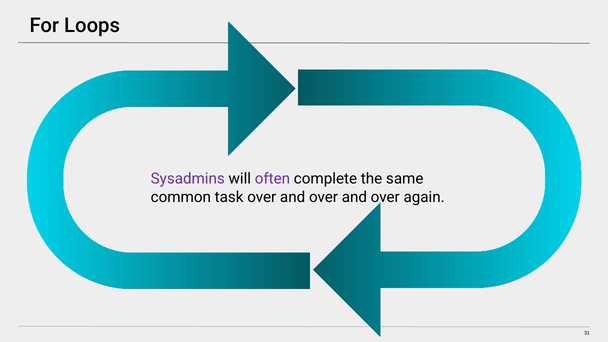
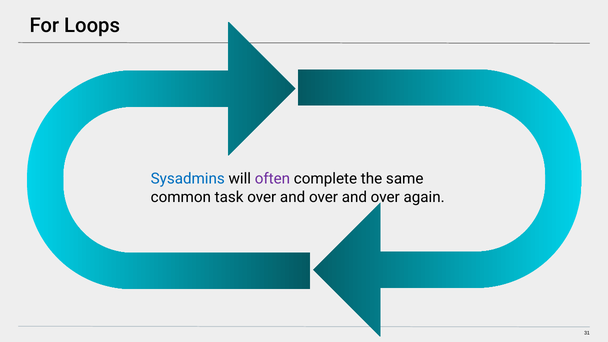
Sysadmins colour: purple -> blue
